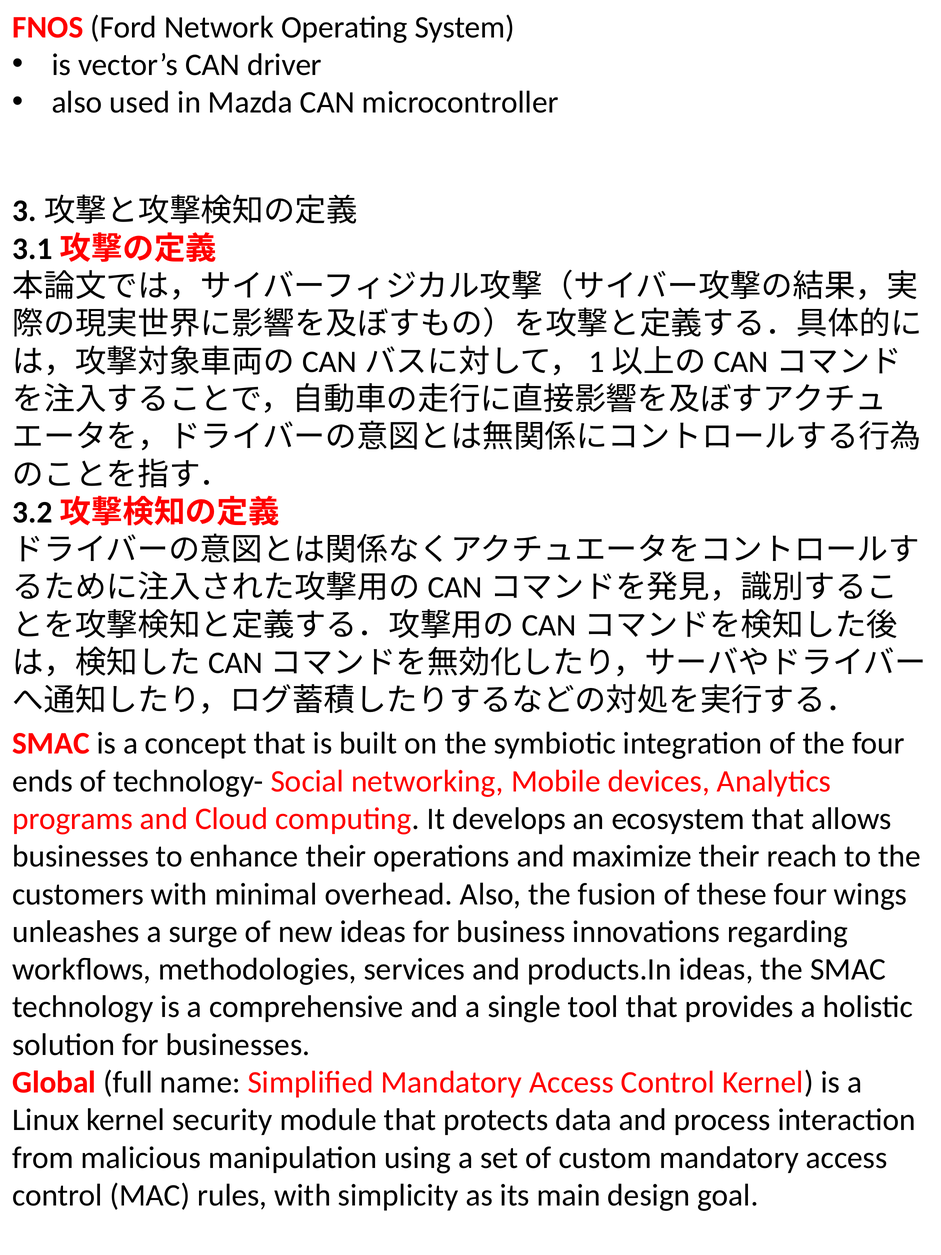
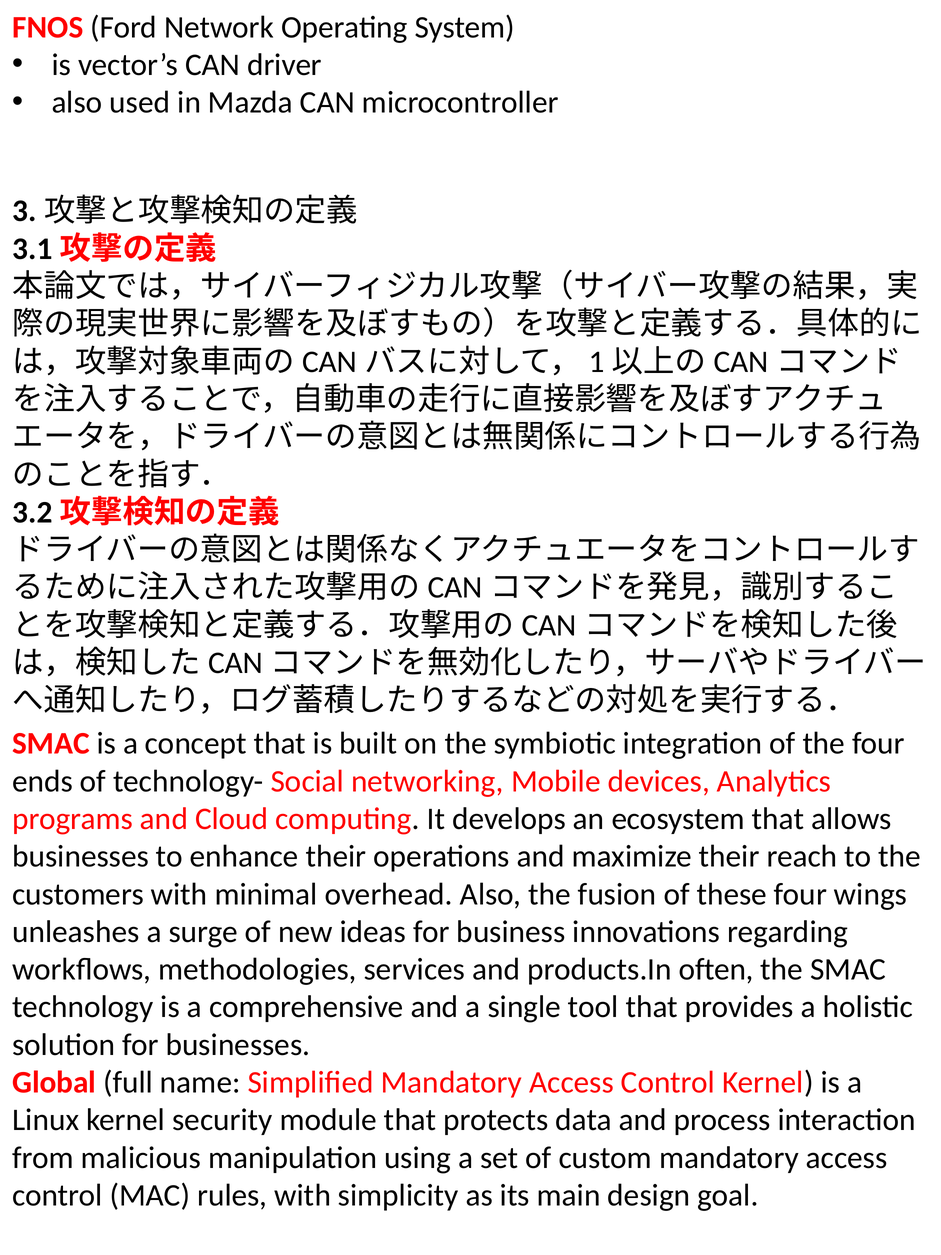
products.In ideas: ideas -> often
